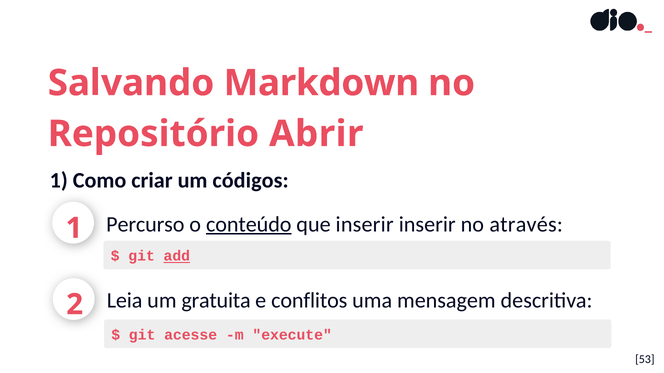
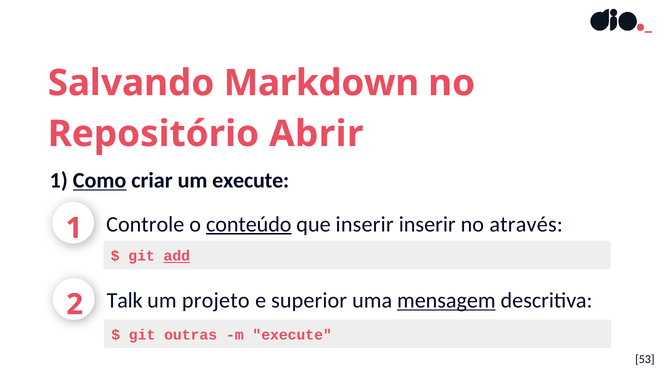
Como underline: none -> present
um códigos: códigos -> execute
Percurso: Percurso -> Controle
Leia: Leia -> Talk
gratuita: gratuita -> projeto
conflitos: conflitos -> superior
mensagem underline: none -> present
acesse: acesse -> outras
